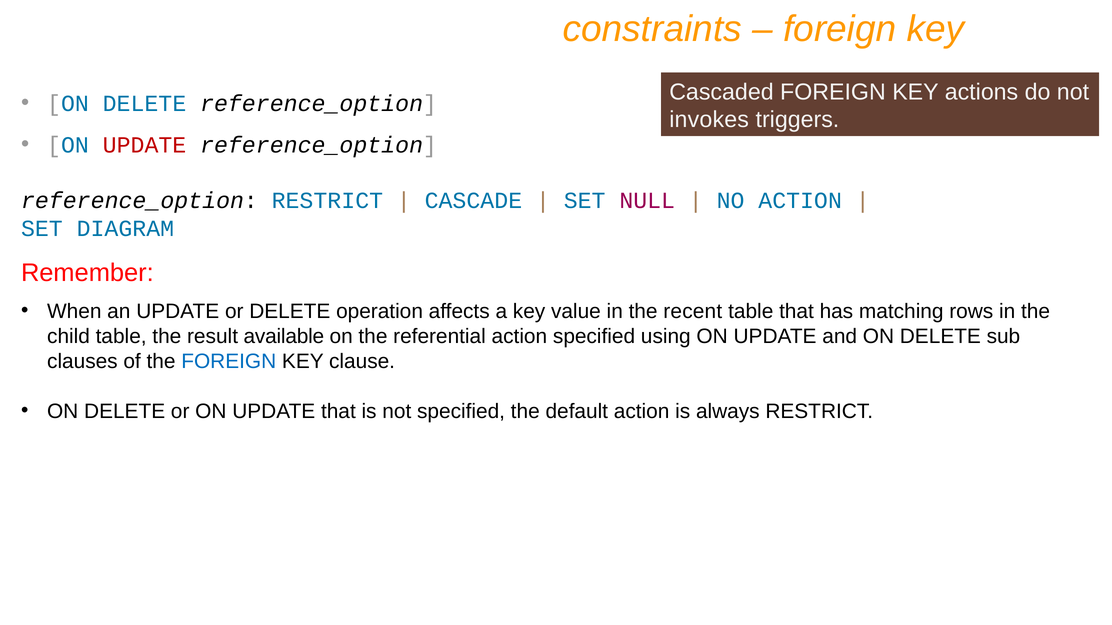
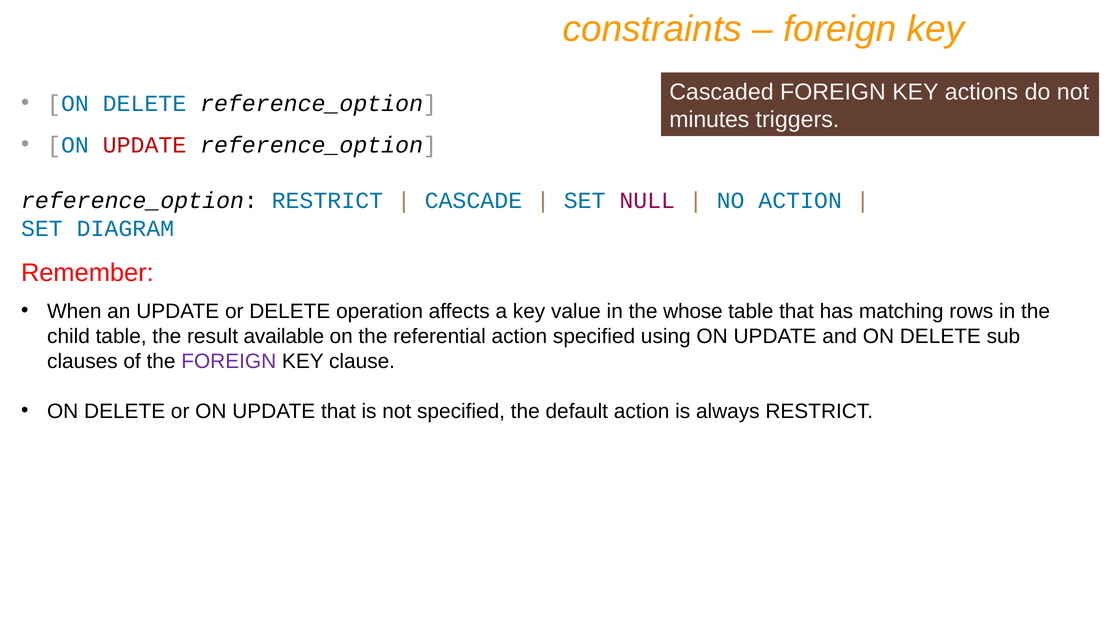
invokes: invokes -> minutes
recent: recent -> whose
FOREIGN at (229, 362) colour: blue -> purple
